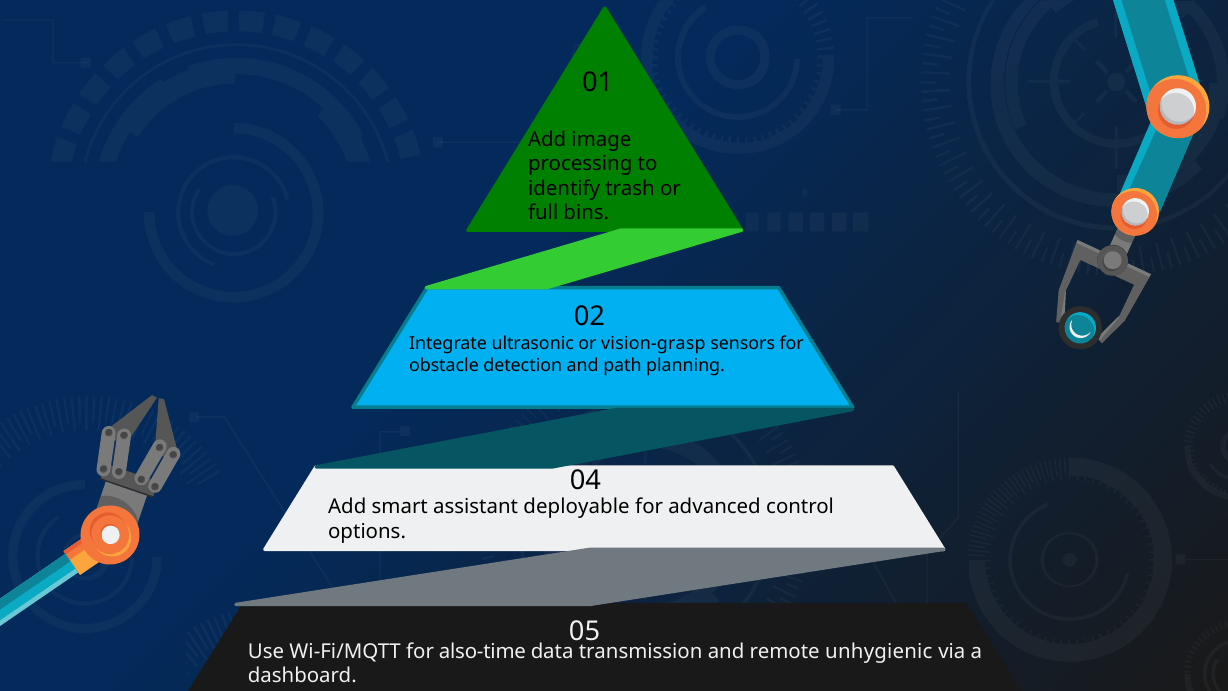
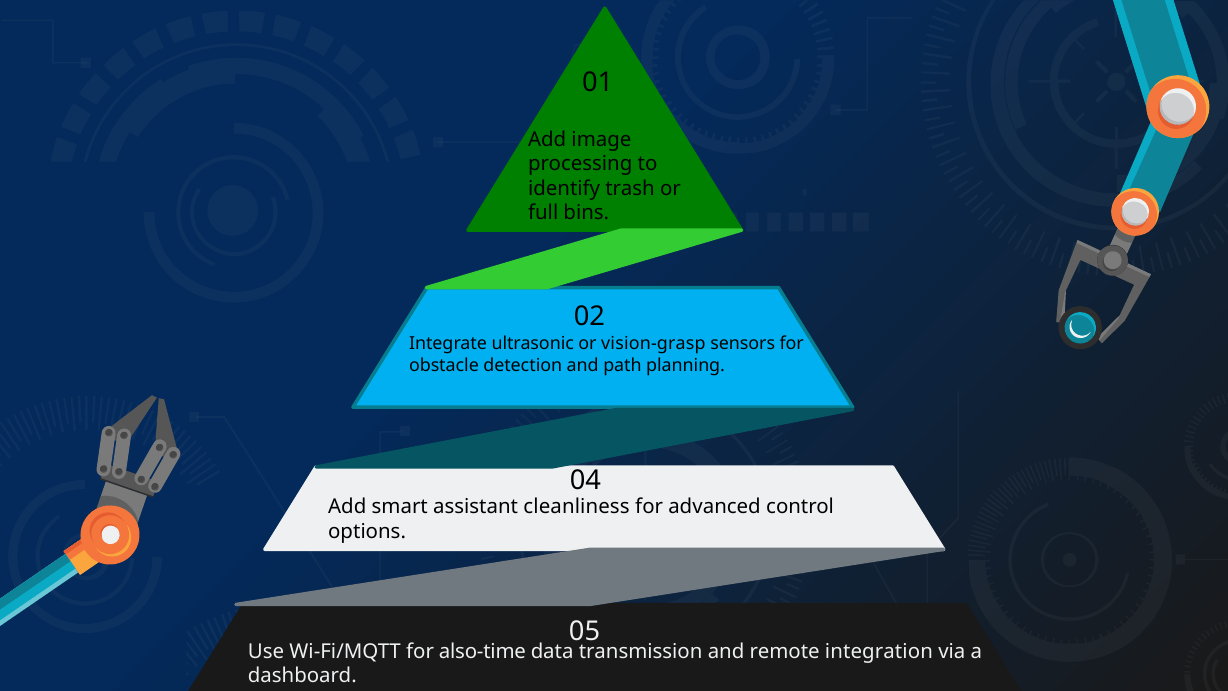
deployable: deployable -> cleanliness
unhygienic: unhygienic -> integration
